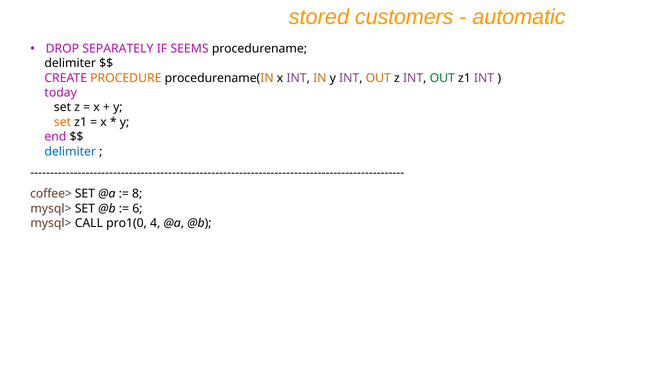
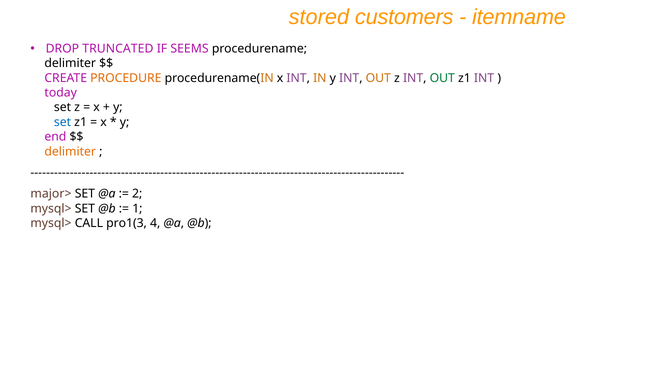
automatic: automatic -> itemname
SEPARATELY: SEPARATELY -> TRUNCATED
set at (63, 122) colour: orange -> blue
delimiter at (70, 151) colour: blue -> orange
coffee>: coffee> -> major>
8: 8 -> 2
6: 6 -> 1
pro1(0: pro1(0 -> pro1(3
